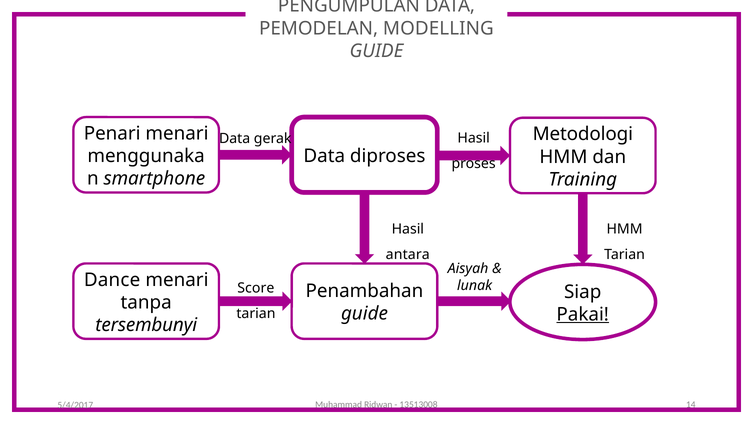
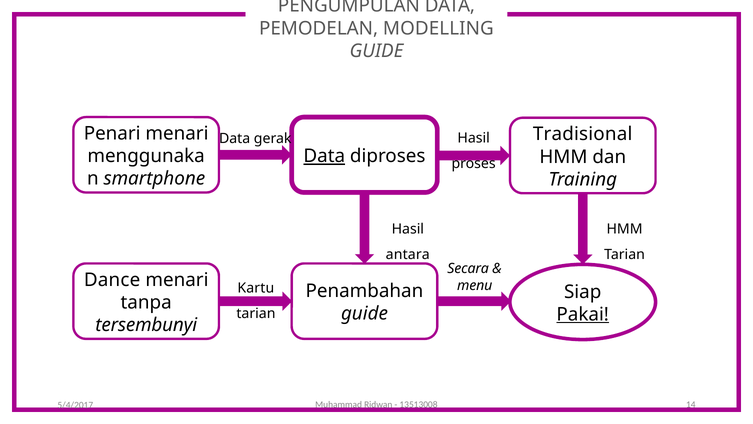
Metodologi: Metodologi -> Tradisional
Data at (324, 156) underline: none -> present
Aisyah: Aisyah -> Secara
lunak: lunak -> menu
Score: Score -> Kartu
